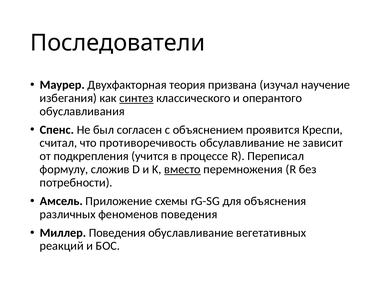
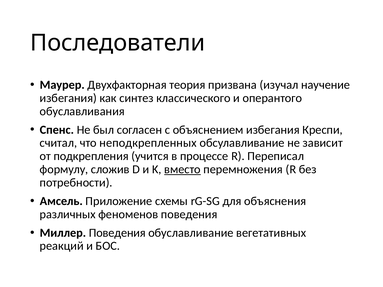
синтез underline: present -> none
объяснением проявится: проявится -> избегания
противоречивость: противоречивость -> неподкрепленных
